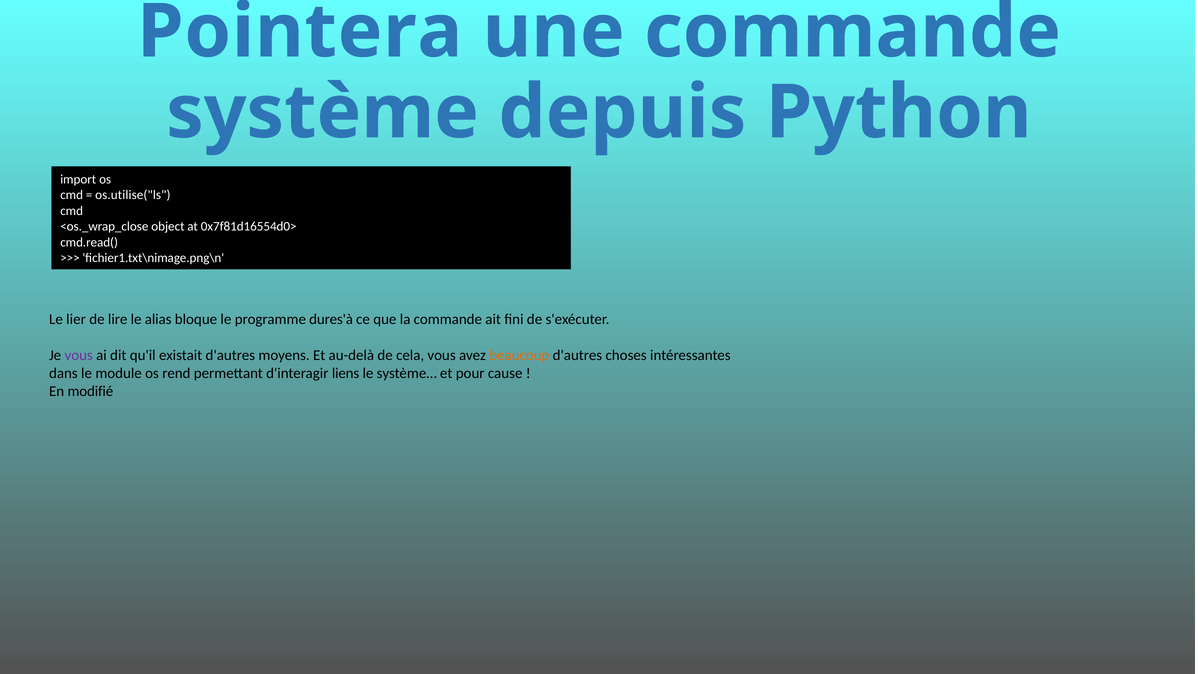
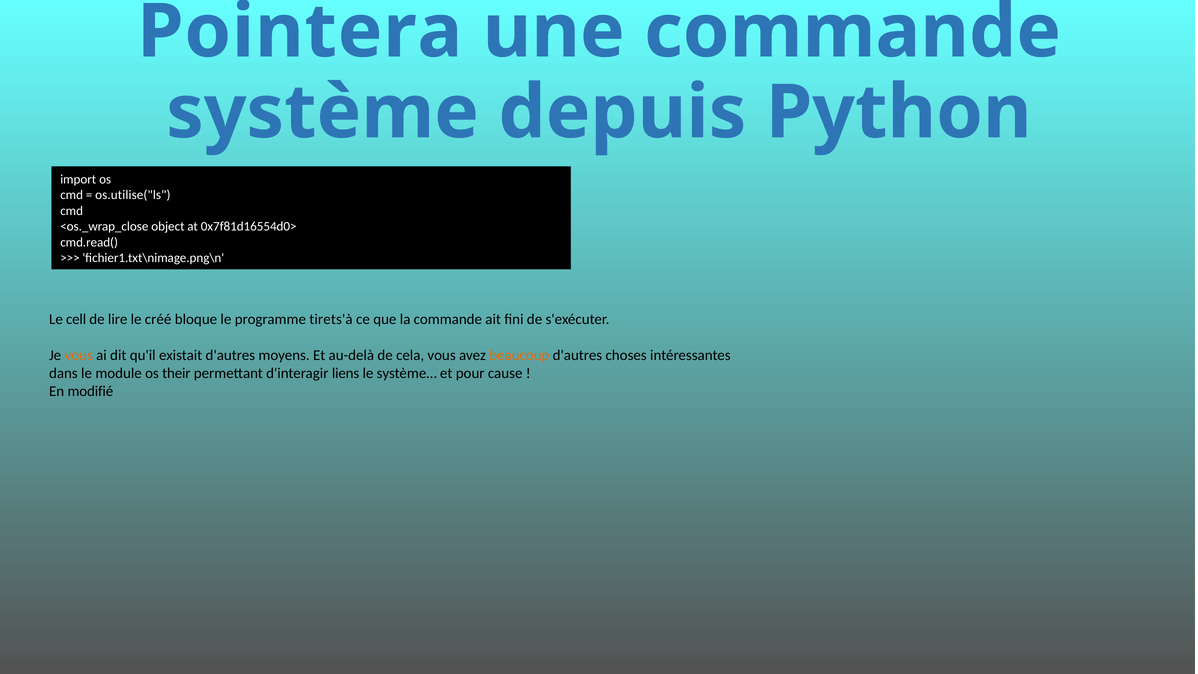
lier: lier -> cell
alias: alias -> créé
dures'à: dures'à -> tirets'à
vous at (79, 355) colour: purple -> orange
rend: rend -> their
